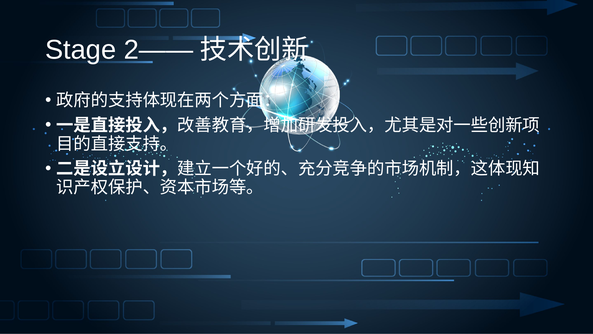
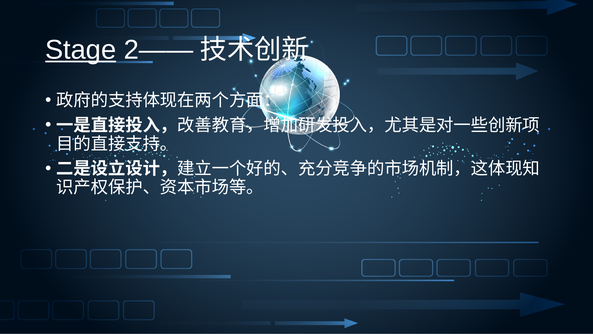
Stage underline: none -> present
